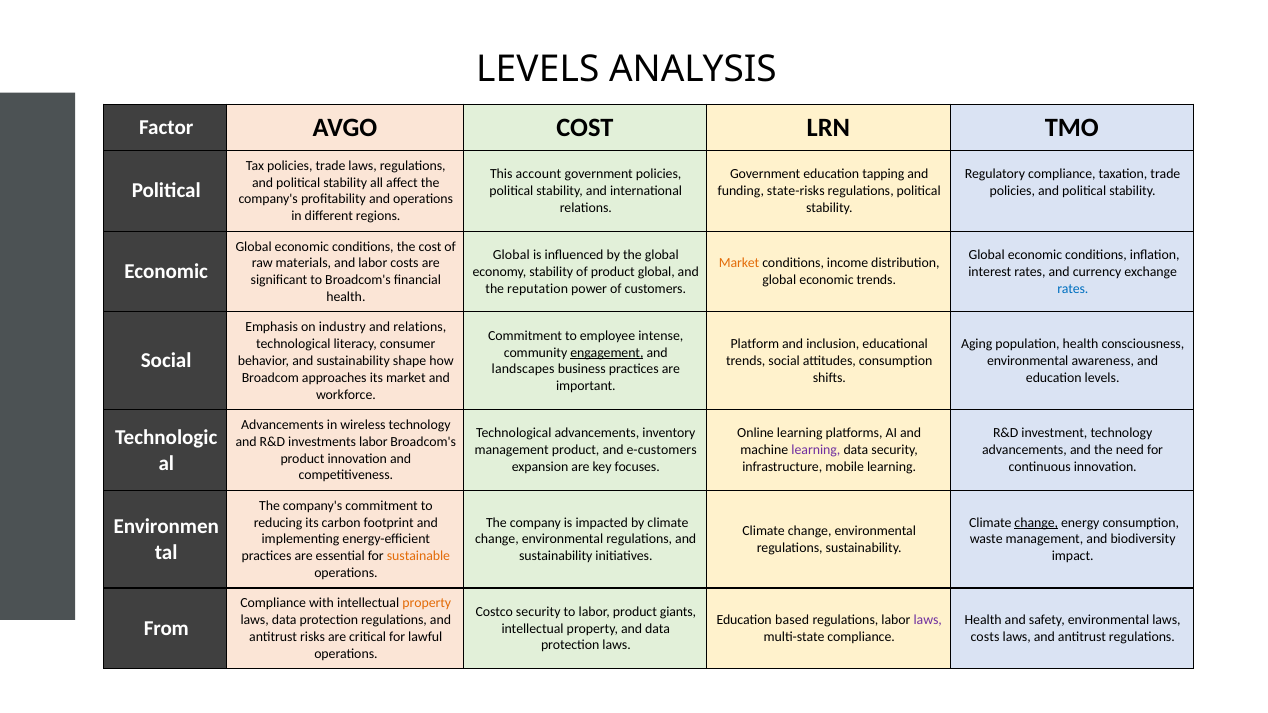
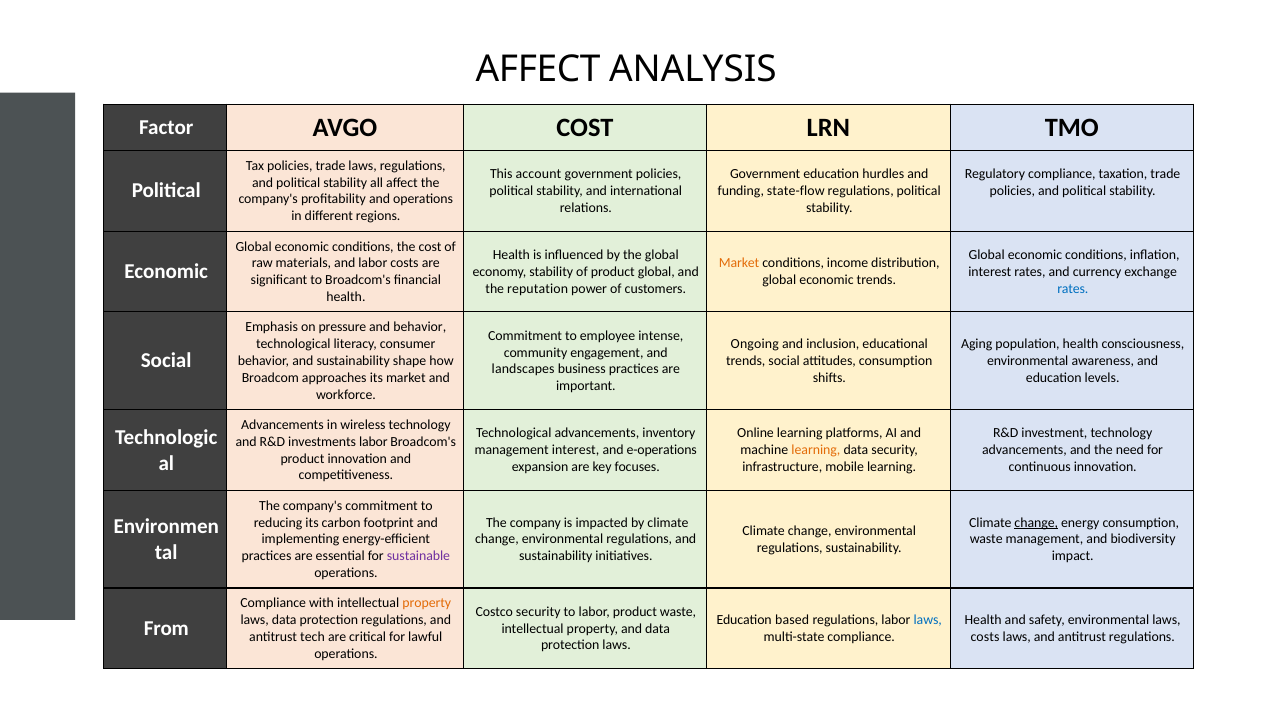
LEVELS at (538, 70): LEVELS -> AFFECT
tapping: tapping -> hurdles
state-risks: state-risks -> state-flow
Global at (511, 255): Global -> Health
industry: industry -> pressure
and relations: relations -> behavior
Platform: Platform -> Ongoing
engagement underline: present -> none
management product: product -> interest
e-customers: e-customers -> e-operations
learning at (816, 450) colour: purple -> orange
sustainable colour: orange -> purple
product giants: giants -> waste
laws at (928, 620) colour: purple -> blue
risks: risks -> tech
